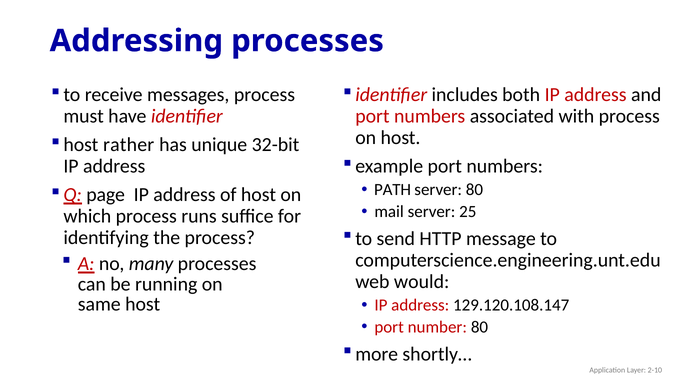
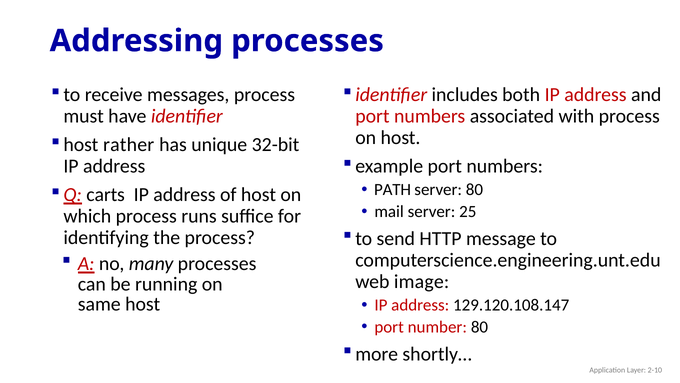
page: page -> carts
would: would -> image
